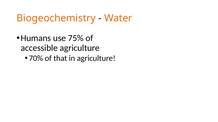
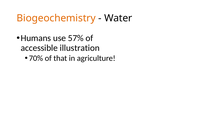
Water colour: orange -> black
75%: 75% -> 57%
accessible agriculture: agriculture -> illustration
